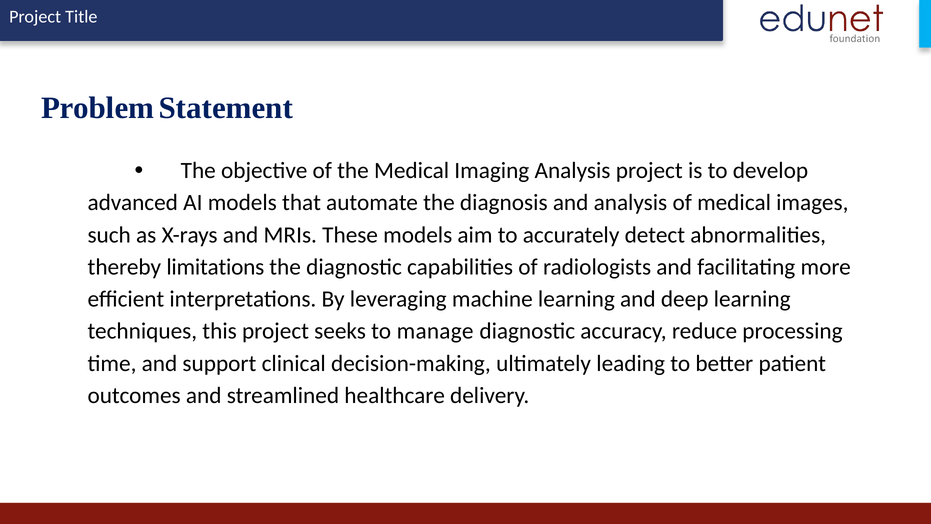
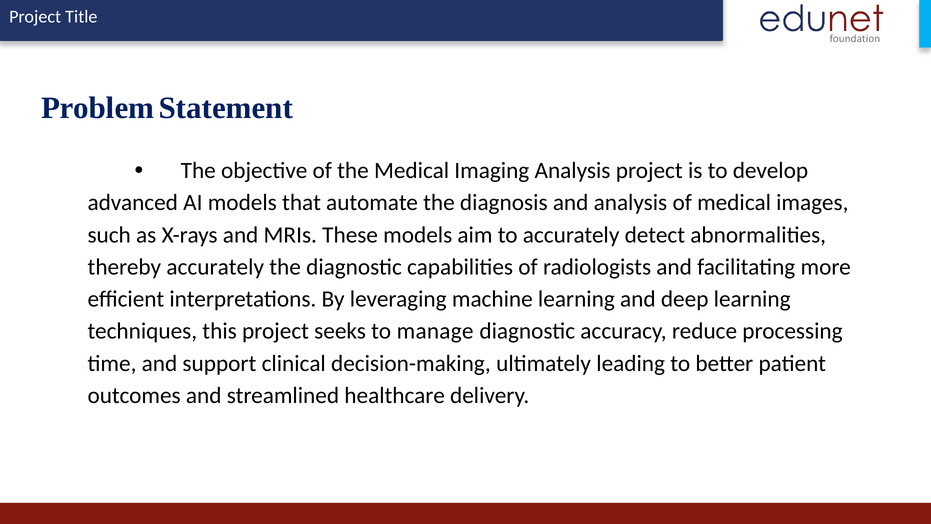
thereby limitations: limitations -> accurately
